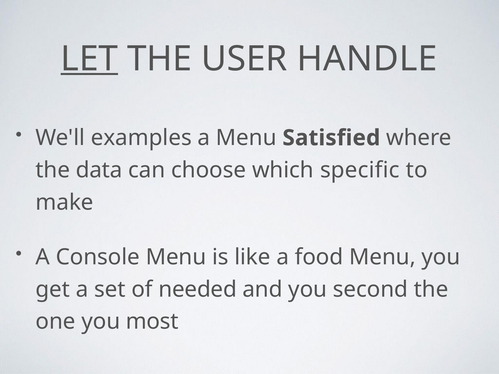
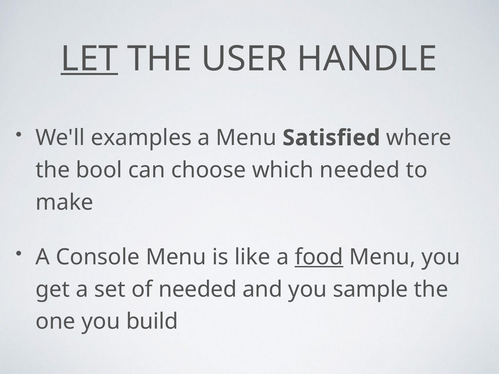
data: data -> bool
which specific: specific -> needed
food underline: none -> present
second: second -> sample
most: most -> build
